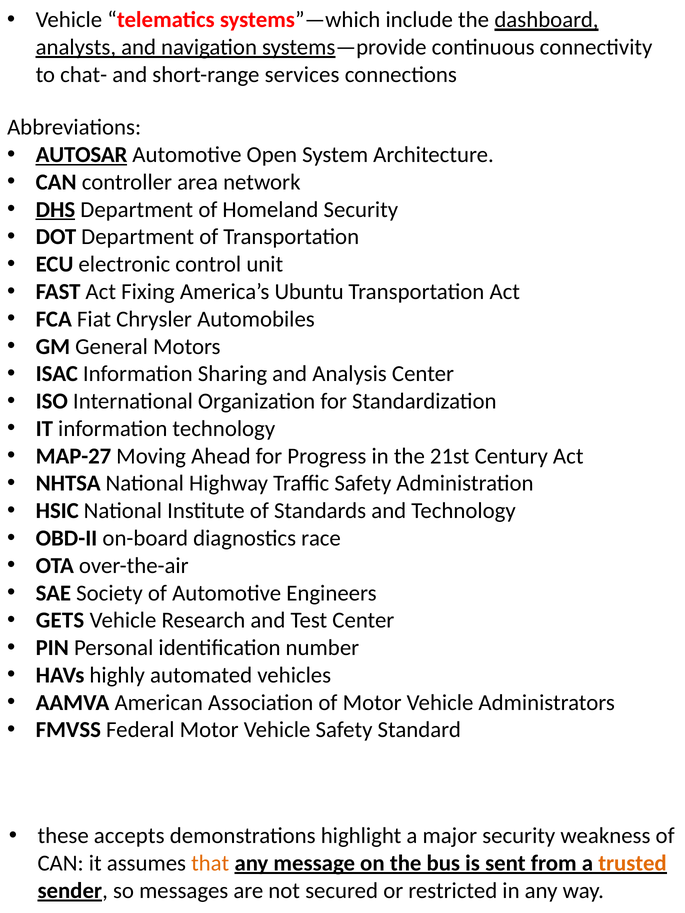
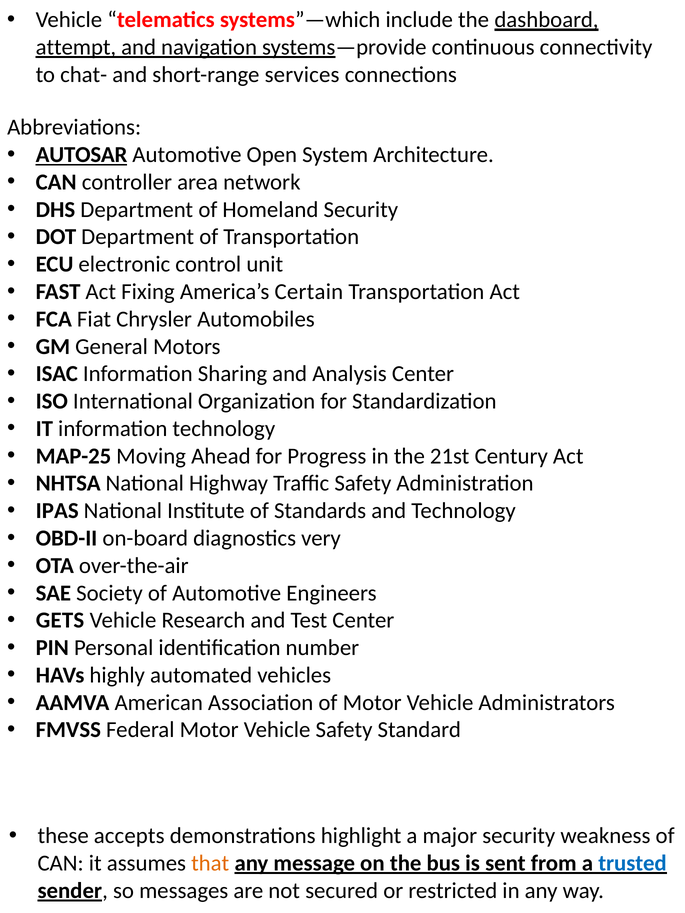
analysts: analysts -> attempt
DHS underline: present -> none
Ubuntu: Ubuntu -> Certain
MAP-27: MAP-27 -> MAP-25
HSIC: HSIC -> IPAS
race: race -> very
trusted colour: orange -> blue
